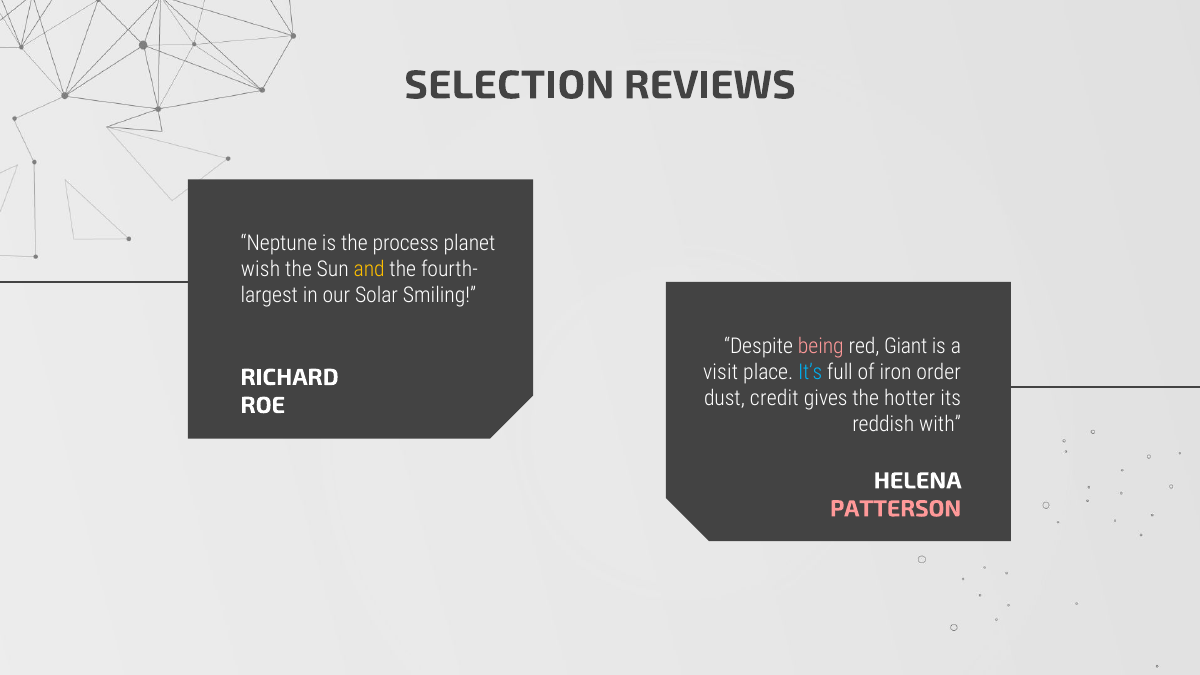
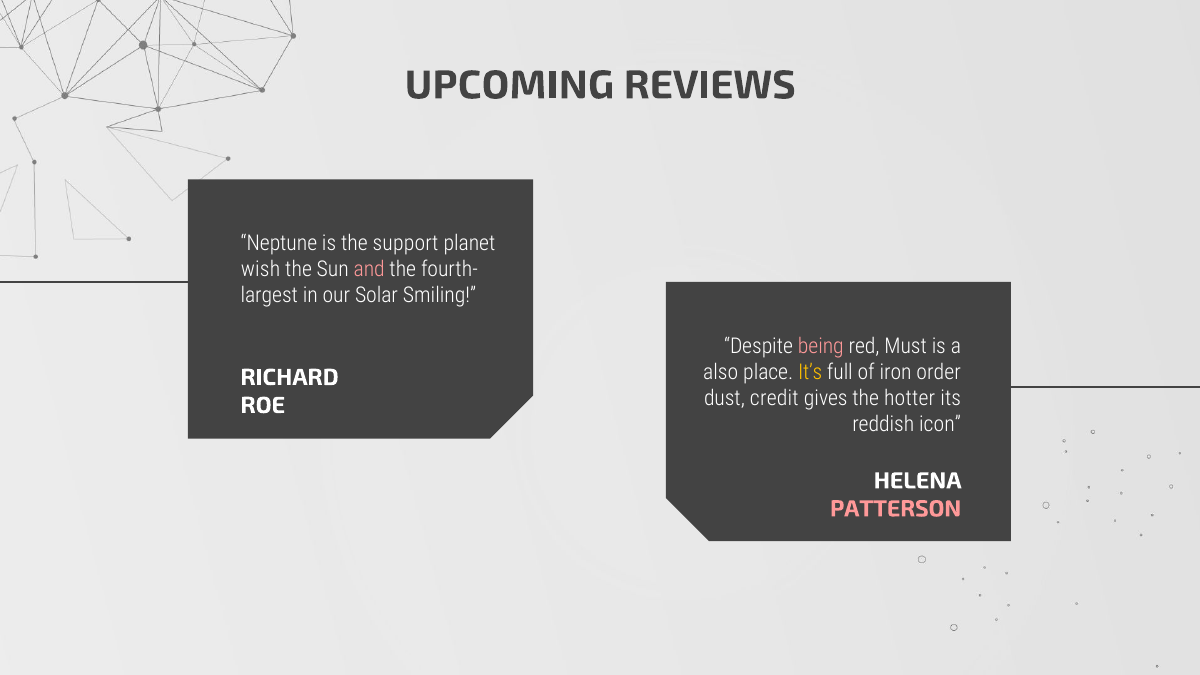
SELECTION: SELECTION -> UPCOMING
process: process -> support
and colour: yellow -> pink
Giant: Giant -> Must
visit: visit -> also
It’s colour: light blue -> yellow
with: with -> icon
